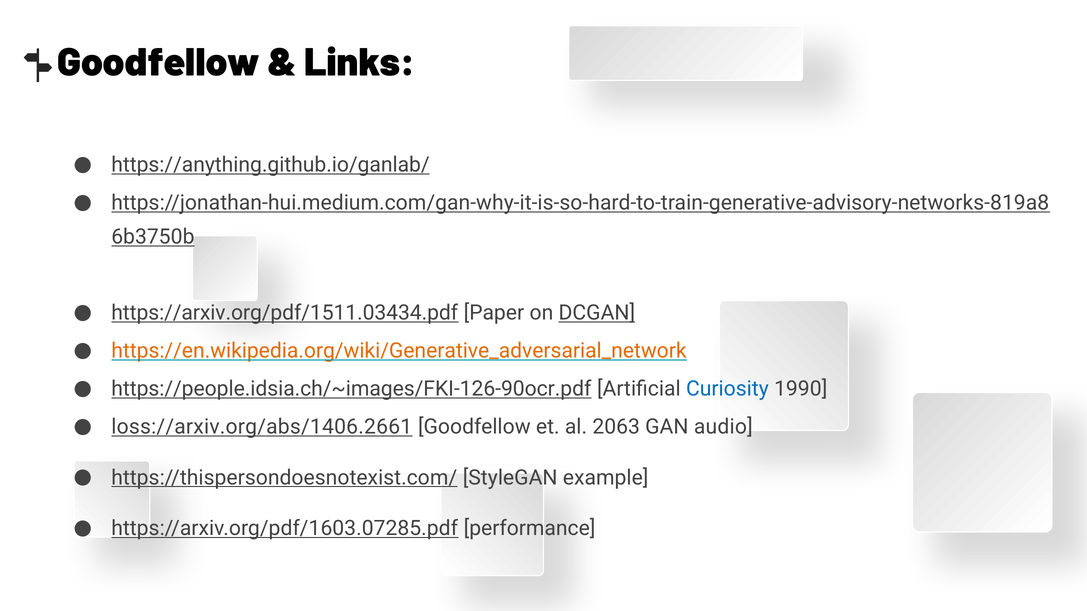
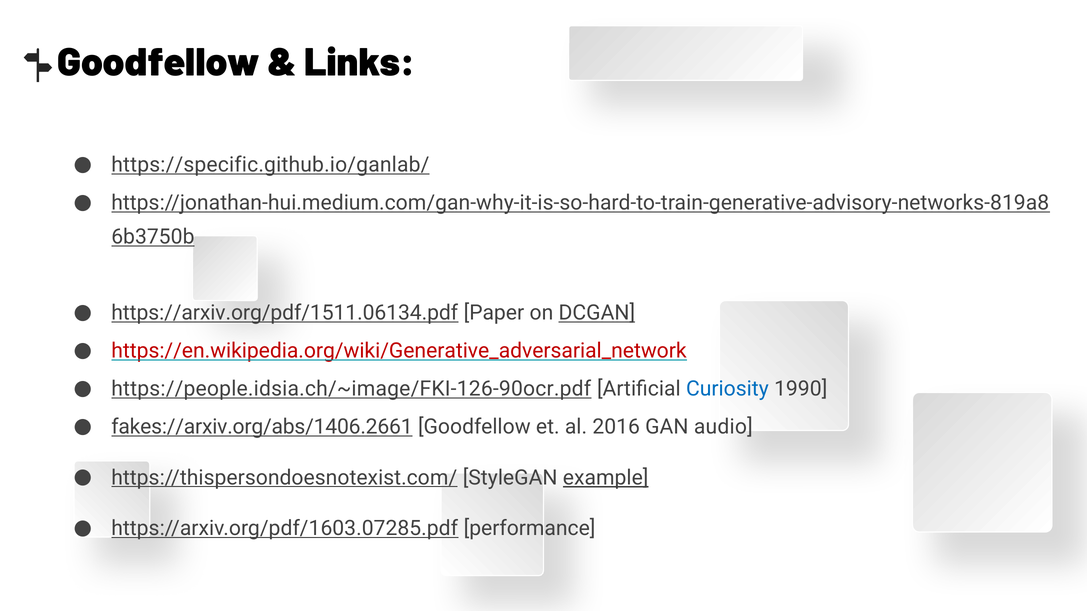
https://anything.github.io/ganlab/: https://anything.github.io/ganlab/ -> https://specific.github.io/ganlab/
https://arxiv.org/pdf/1511.03434.pdf: https://arxiv.org/pdf/1511.03434.pdf -> https://arxiv.org/pdf/1511.06134.pdf
https://en.wikipedia.org/wiki/Generative_adversarial_network colour: orange -> red
https://people.idsia.ch/~images/FKI-126-90ocr.pdf: https://people.idsia.ch/~images/FKI-126-90ocr.pdf -> https://people.idsia.ch/~image/FKI-126-90ocr.pdf
loss://arxiv.org/abs/1406.2661: loss://arxiv.org/abs/1406.2661 -> fakes://arxiv.org/abs/1406.2661
2063: 2063 -> 2016
example underline: none -> present
